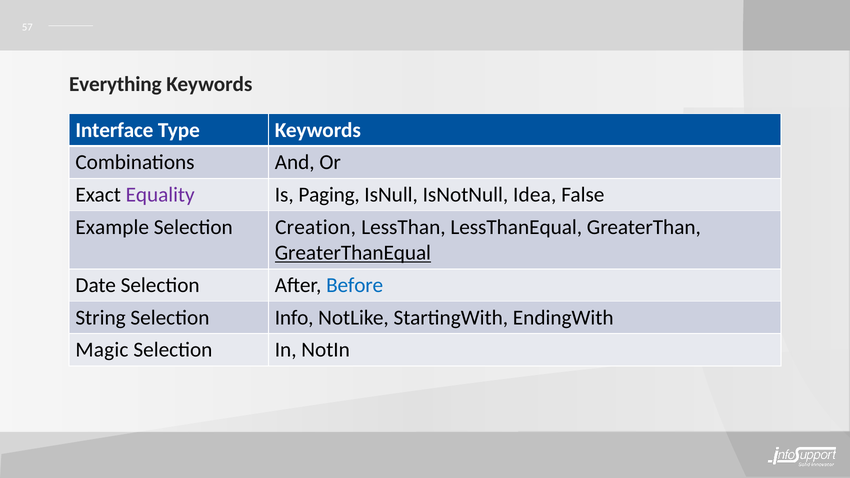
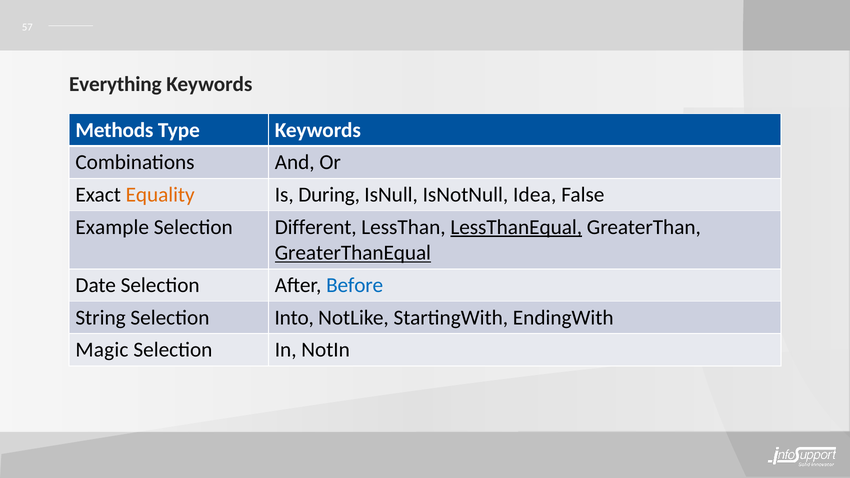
Interface: Interface -> Methods
Equality colour: purple -> orange
Paging: Paging -> During
Creation: Creation -> Different
LessThanEqual underline: none -> present
Info: Info -> Into
